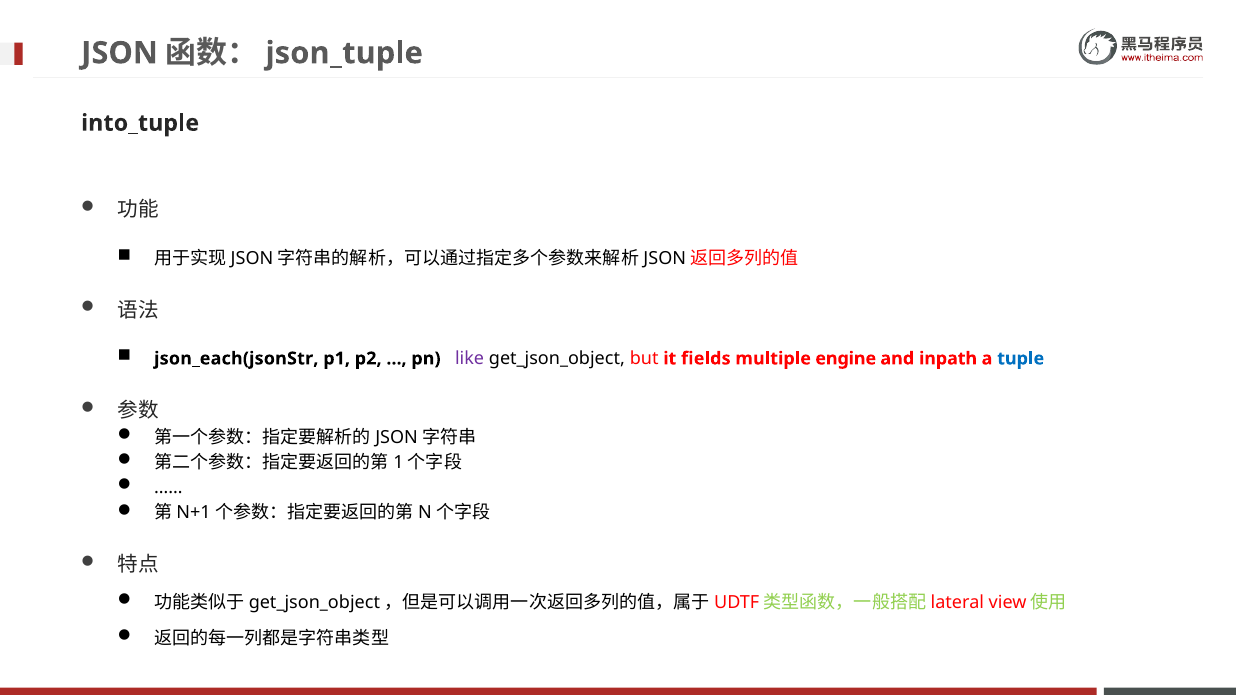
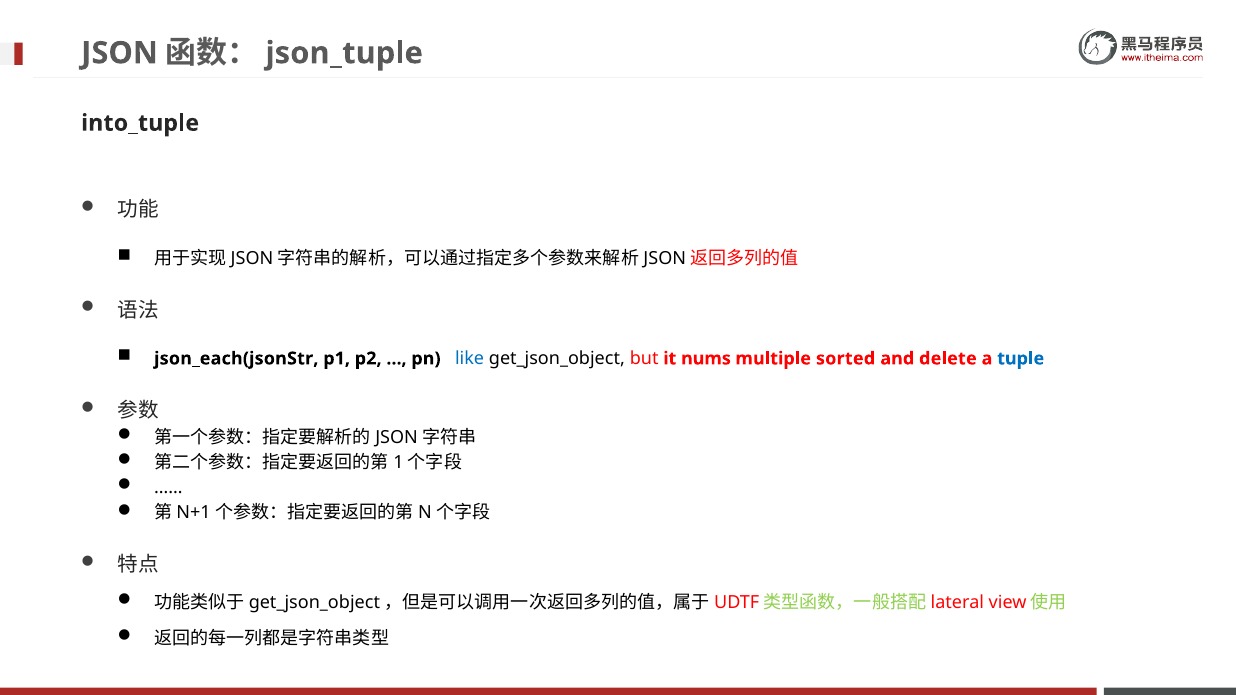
like colour: purple -> blue
fields: fields -> nums
engine: engine -> sorted
inpath: inpath -> delete
